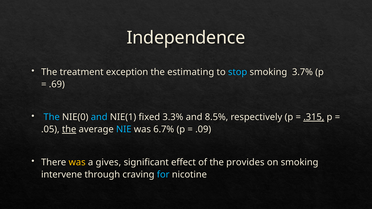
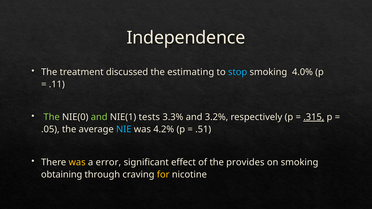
exception: exception -> discussed
3.7%: 3.7% -> 4.0%
.69: .69 -> .11
The at (52, 117) colour: light blue -> light green
and at (99, 117) colour: light blue -> light green
fixed: fixed -> tests
8.5%: 8.5% -> 3.2%
the at (69, 130) underline: present -> none
6.7%: 6.7% -> 4.2%
.09: .09 -> .51
gives: gives -> error
intervene: intervene -> obtaining
for colour: light blue -> yellow
